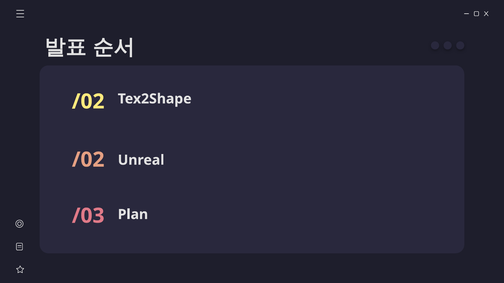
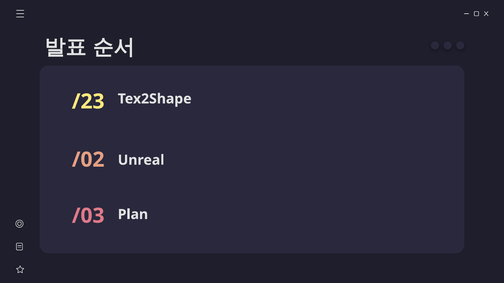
/02 at (88, 102): /02 -> /23
